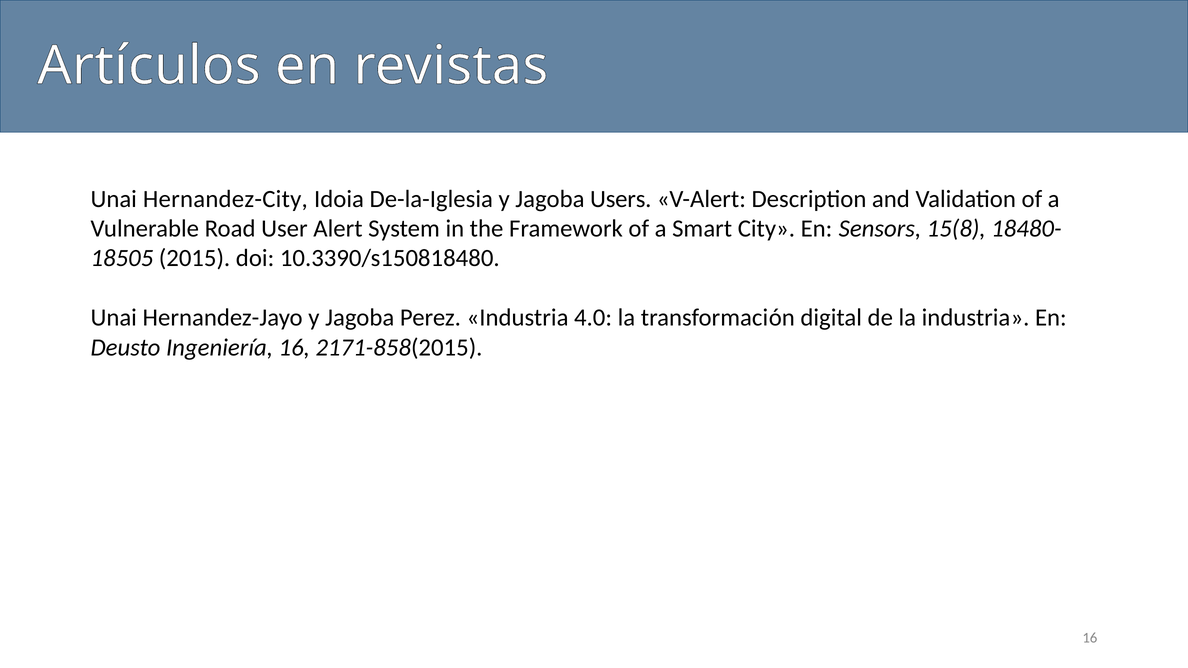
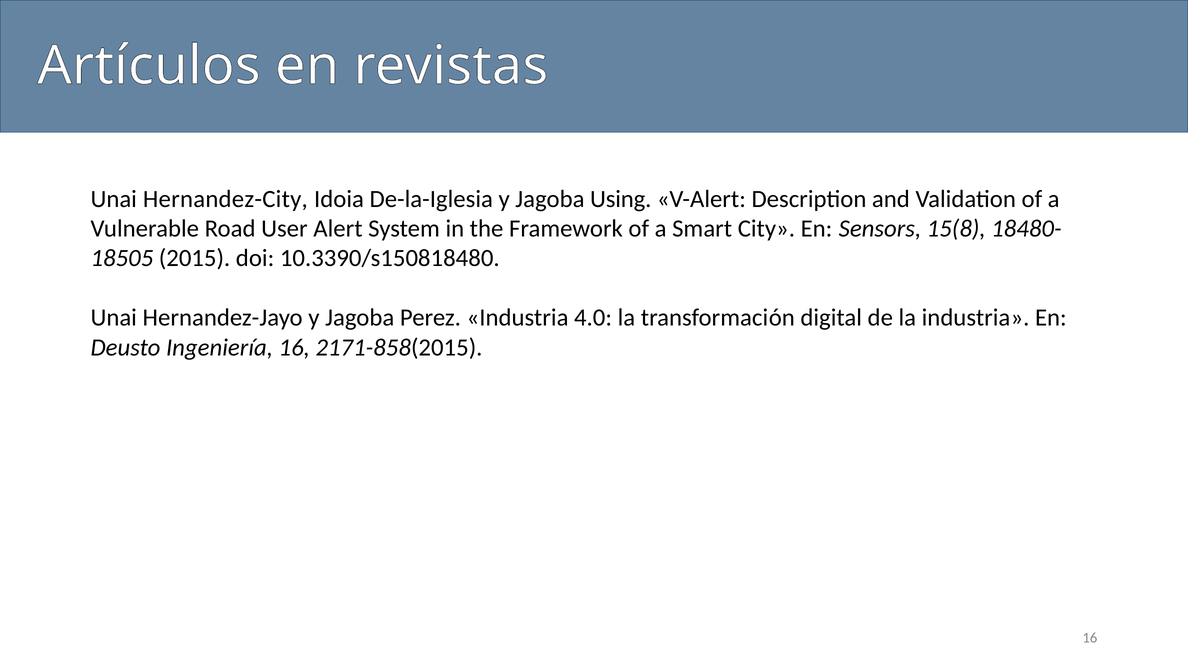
Users: Users -> Using
